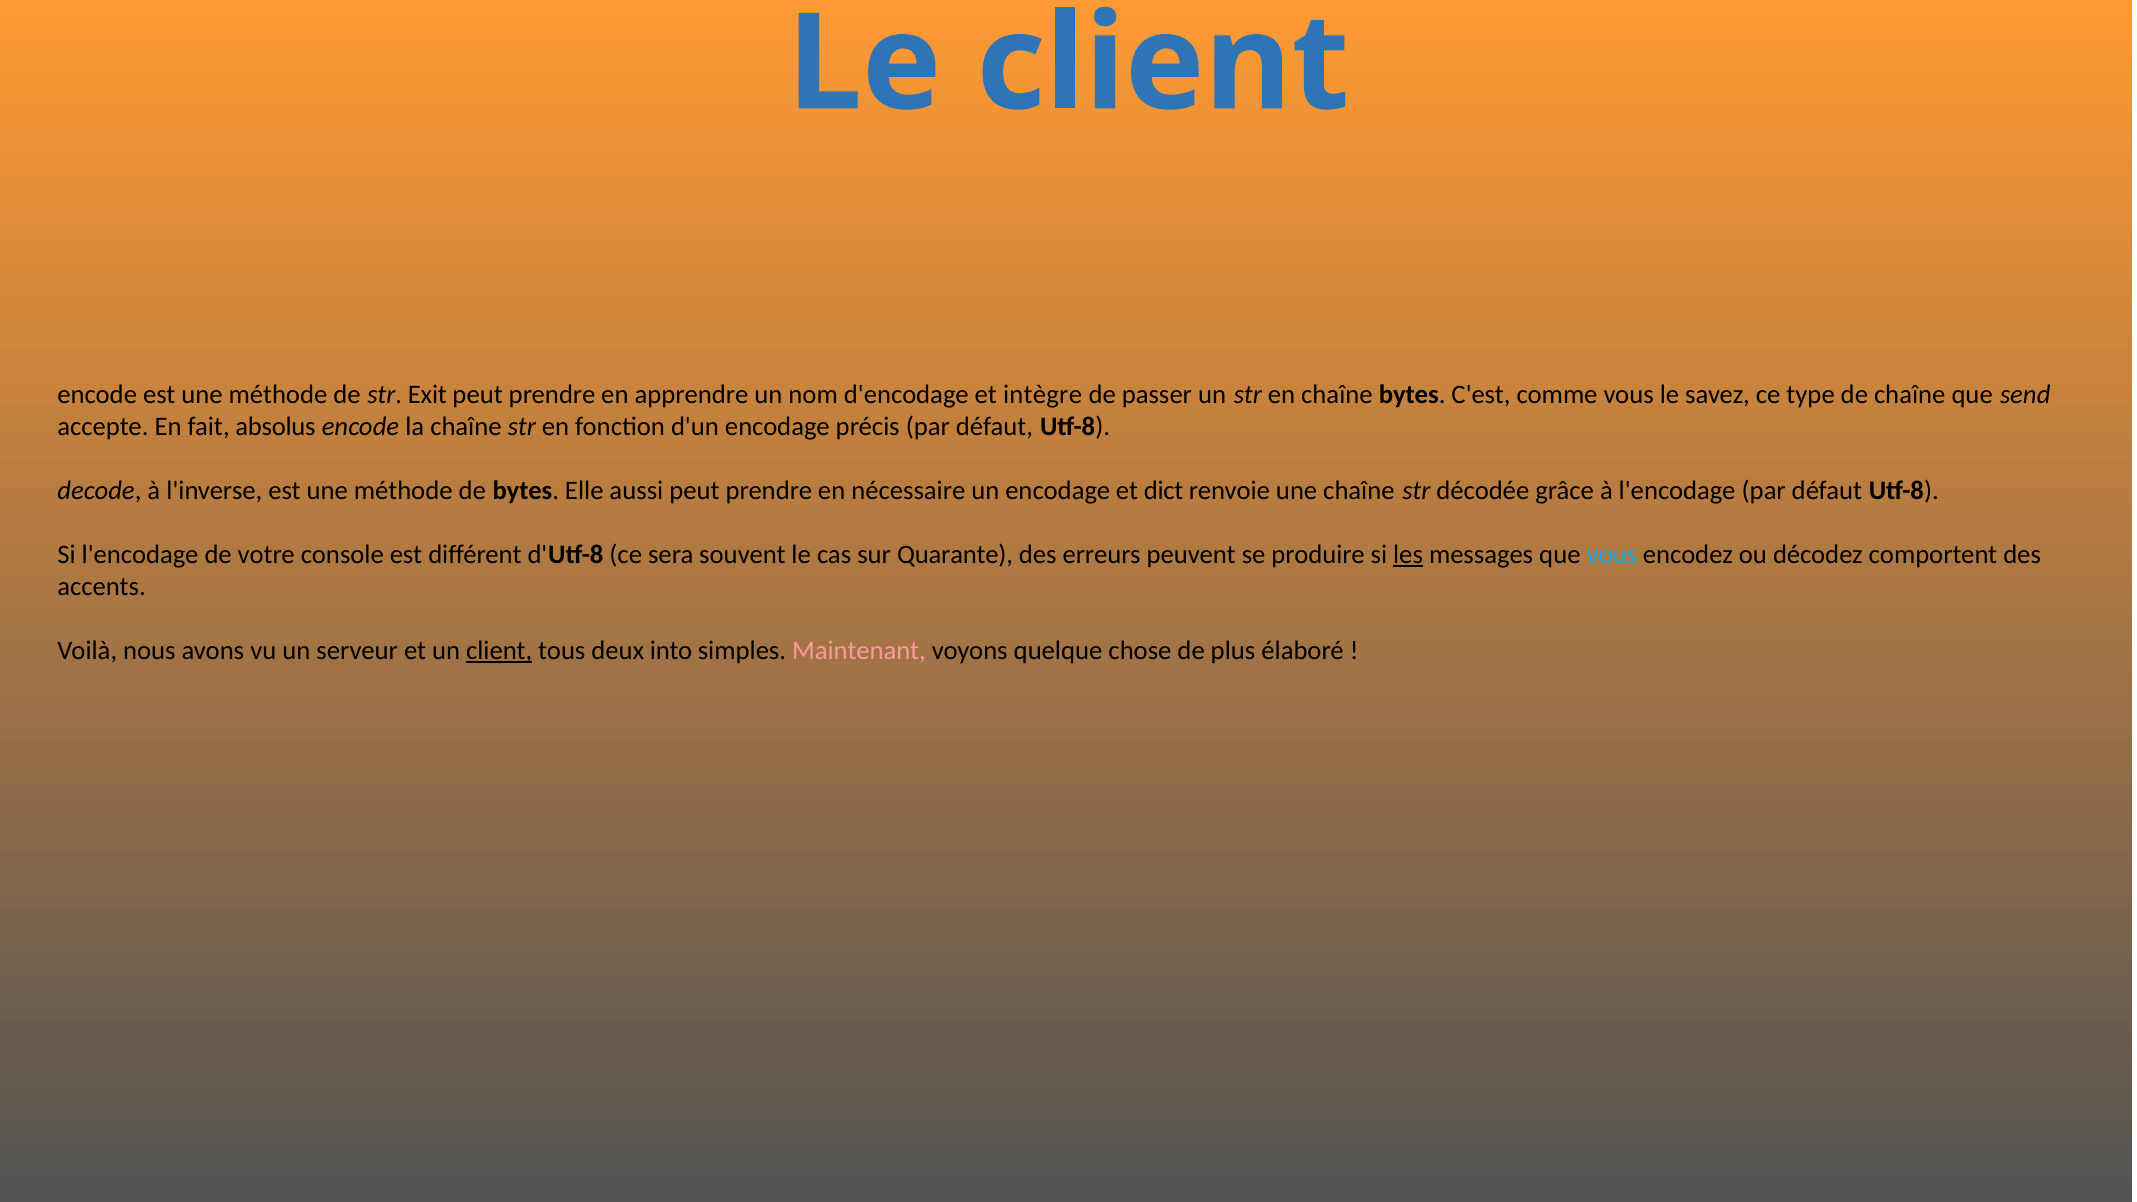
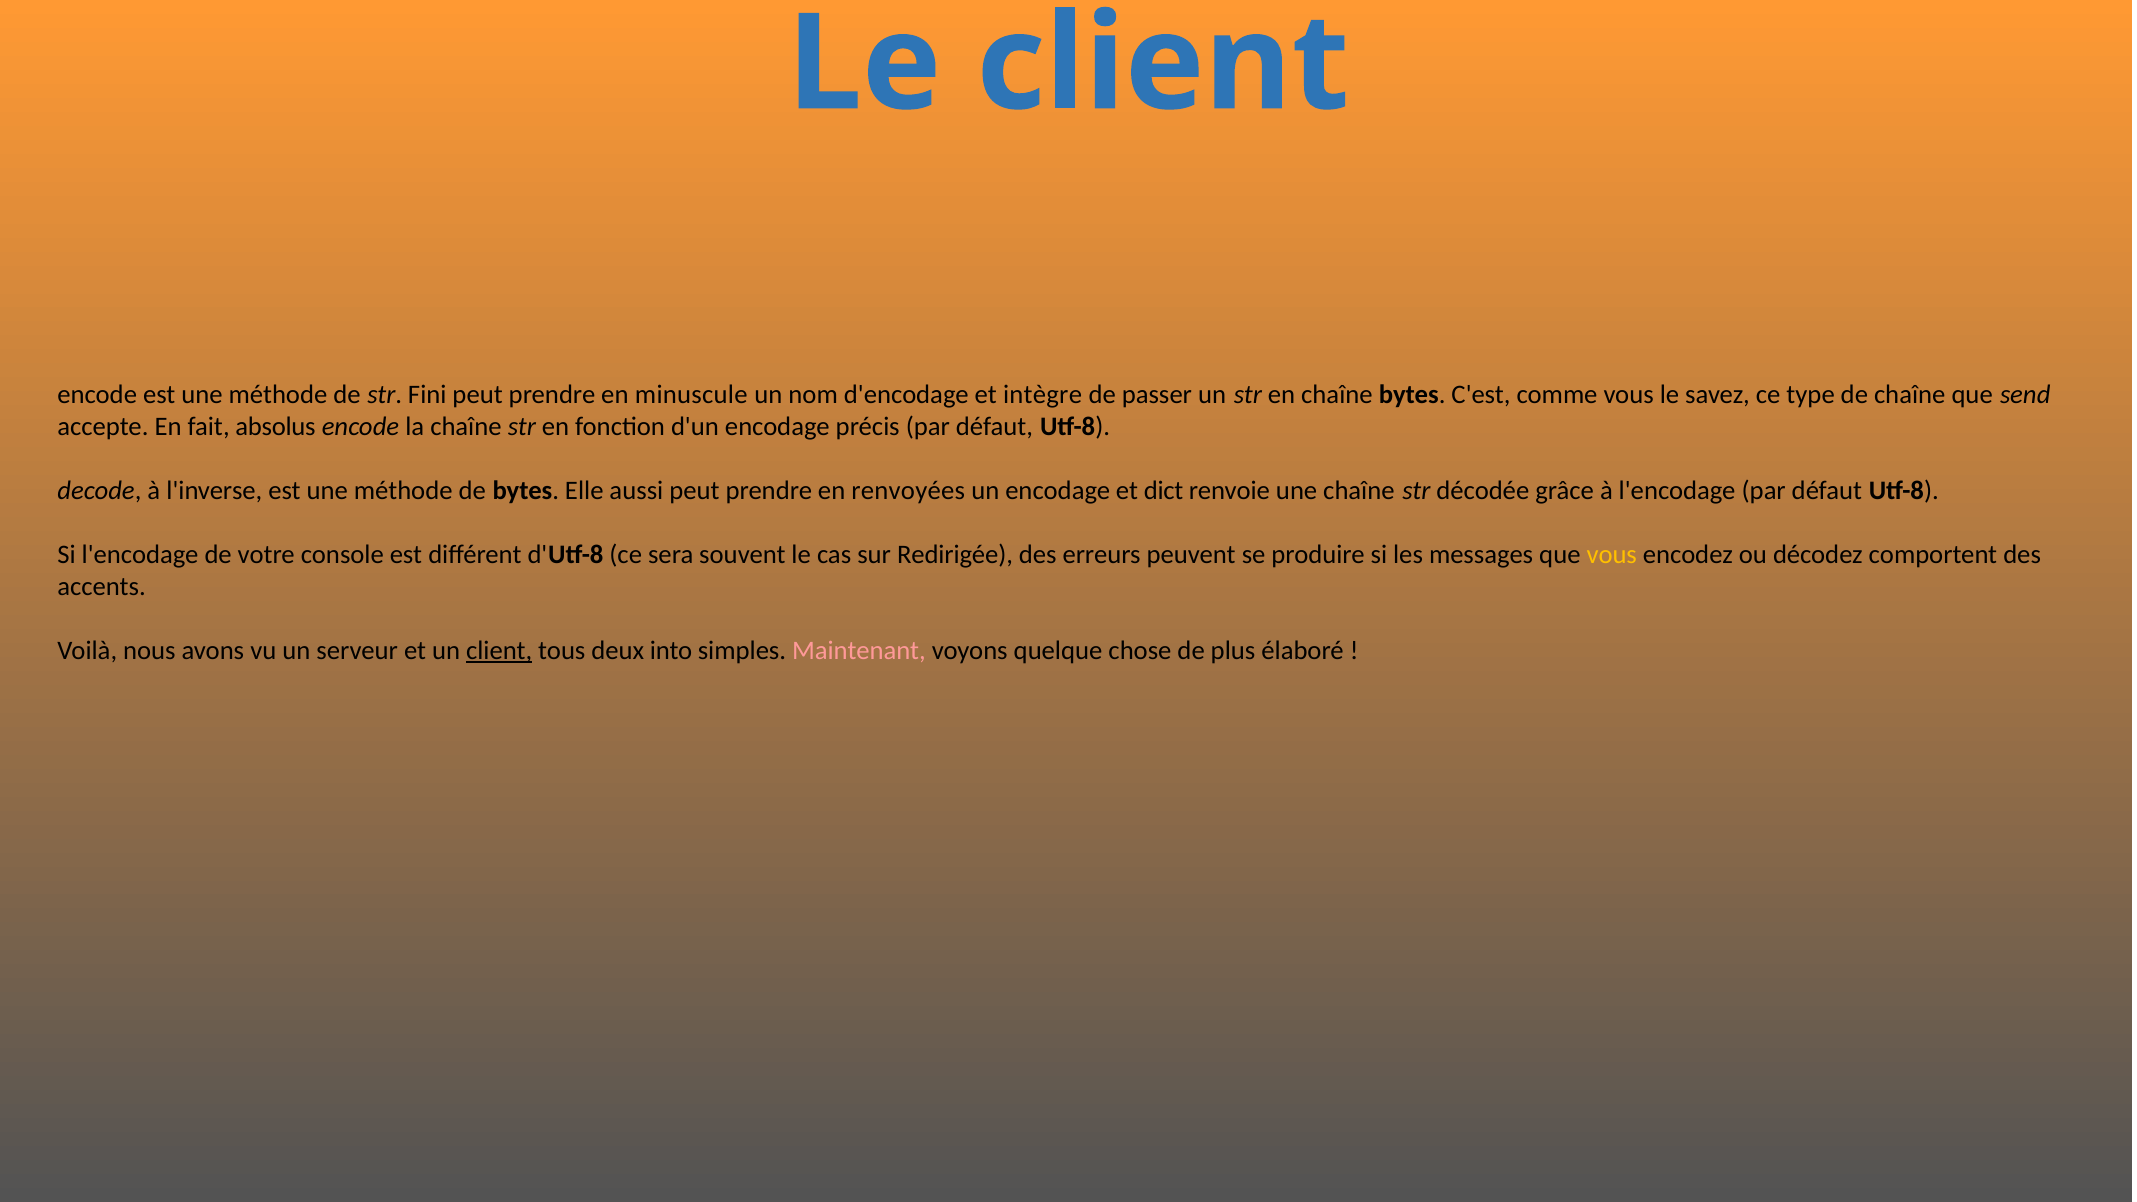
Exit: Exit -> Fini
apprendre: apprendre -> minuscule
nécessaire: nécessaire -> renvoyées
Quarante: Quarante -> Redirigée
les underline: present -> none
vous at (1612, 555) colour: light blue -> yellow
